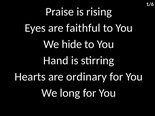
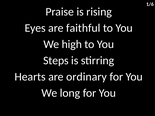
hide: hide -> high
Hand: Hand -> Steps
